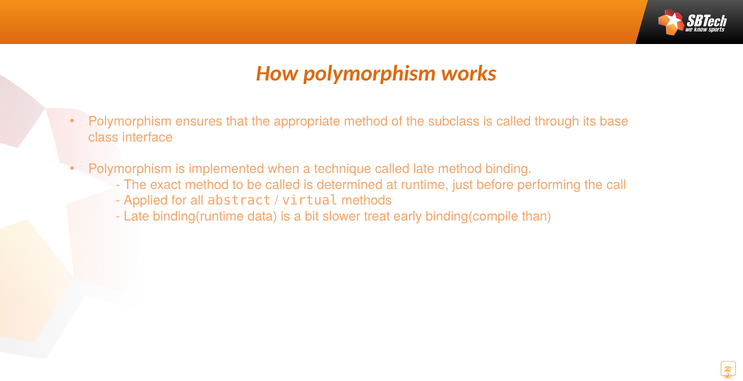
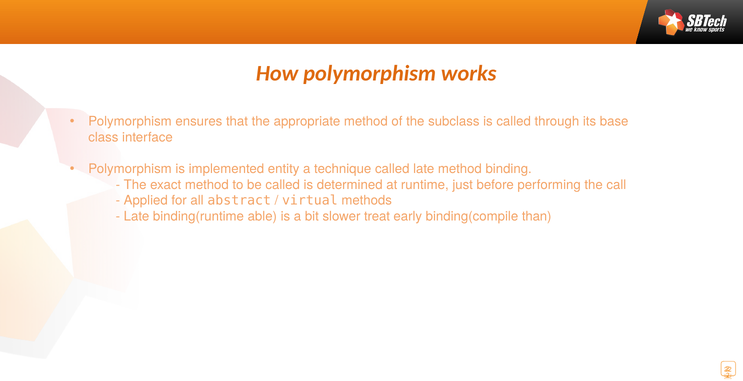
when: when -> entity
data: data -> able
